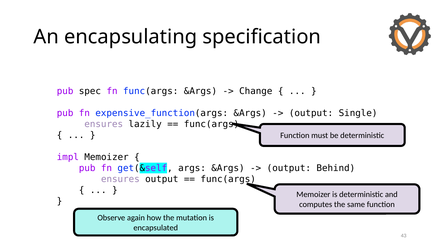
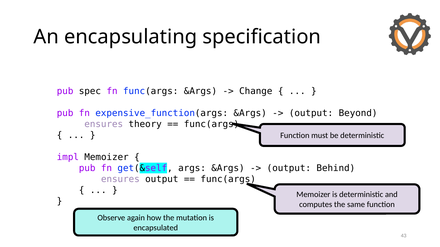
Single: Single -> Beyond
lazily: lazily -> theory
